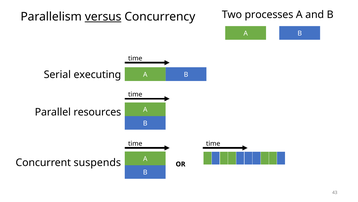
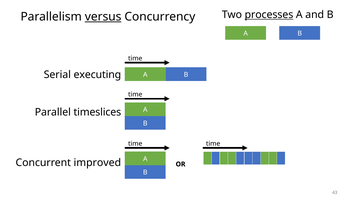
processes underline: none -> present
resources: resources -> timeslices
suspends: suspends -> improved
